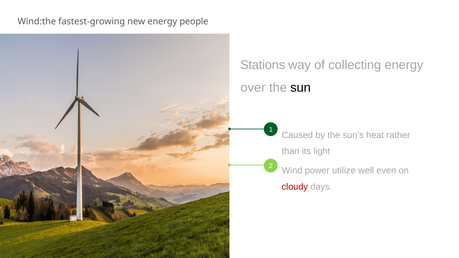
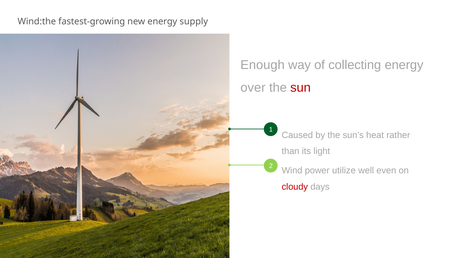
people: people -> supply
Stations: Stations -> Enough
sun colour: black -> red
